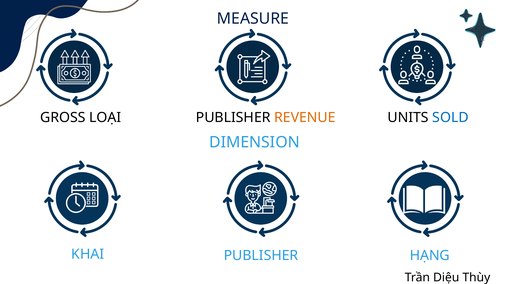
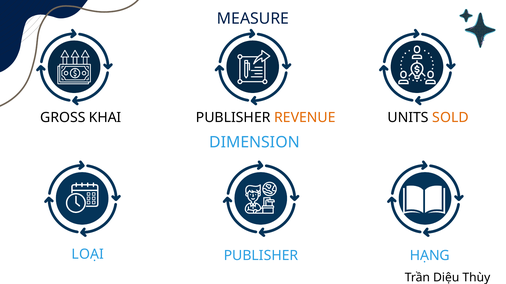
LOẠI: LOẠI -> KHAI
SOLD colour: blue -> orange
KHAI: KHAI -> LOẠI
